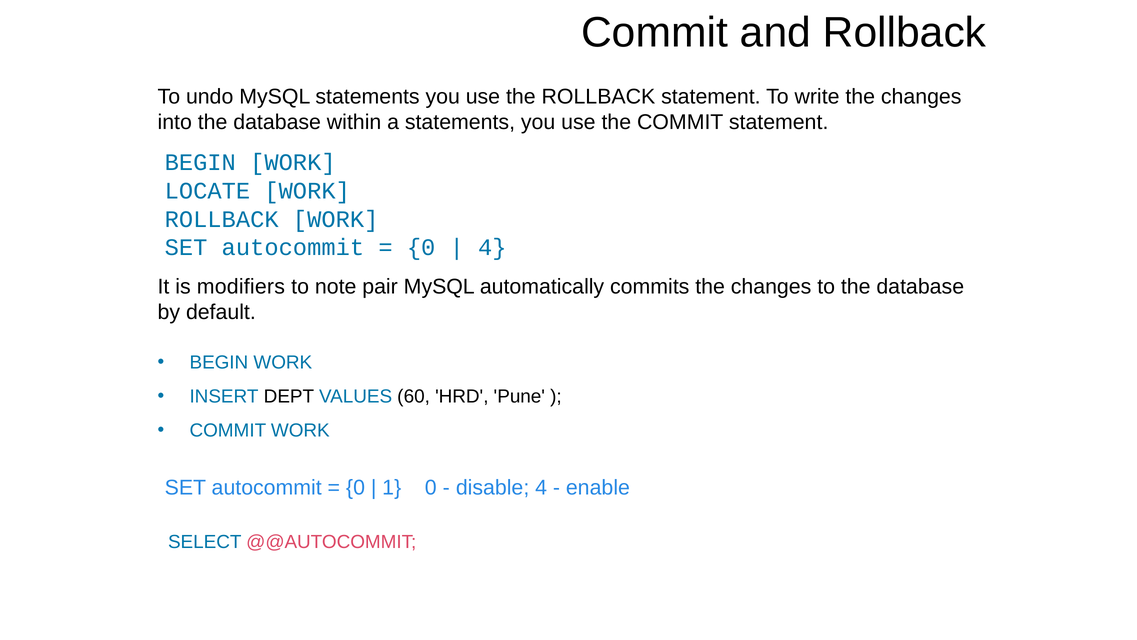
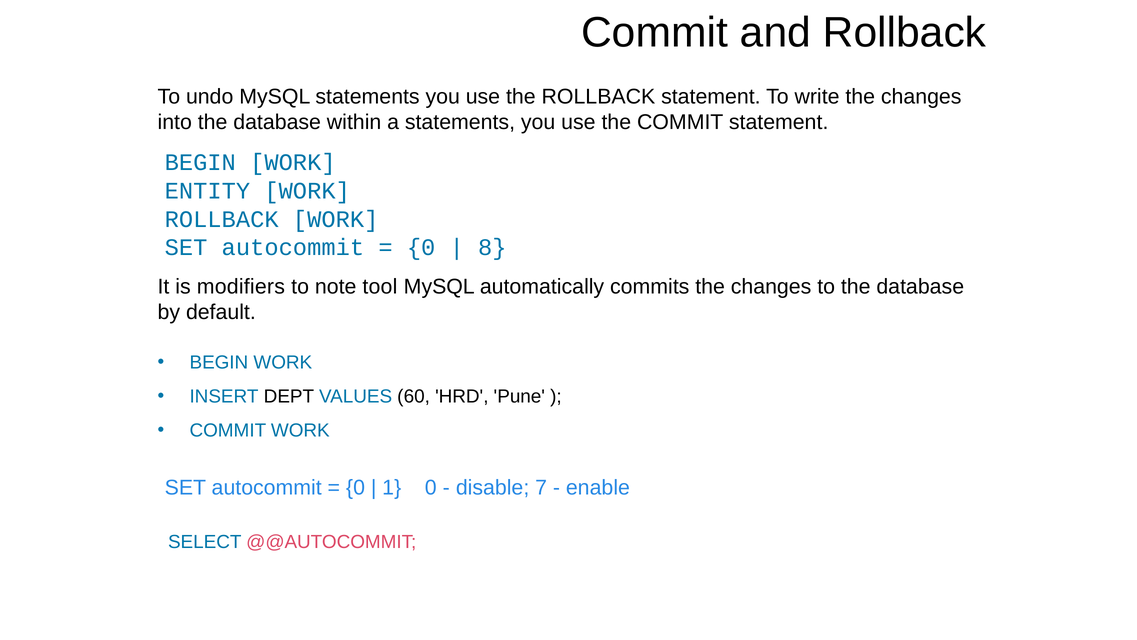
LOCATE: LOCATE -> ENTITY
4 at (492, 247): 4 -> 8
pair: pair -> tool
disable 4: 4 -> 7
